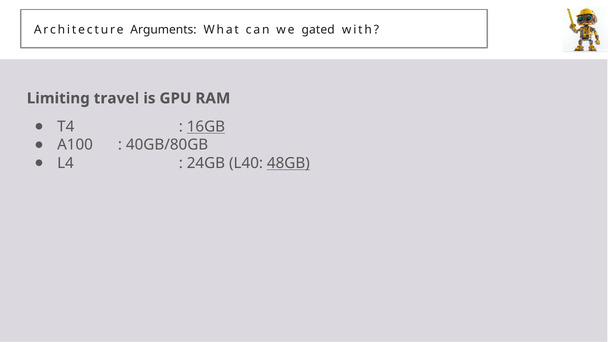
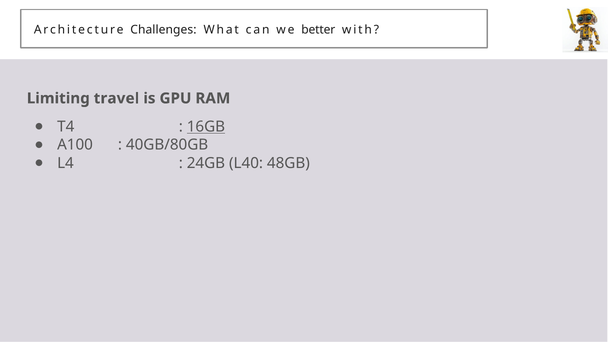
Arguments: Arguments -> Challenges
gated: gated -> better
48GB underline: present -> none
